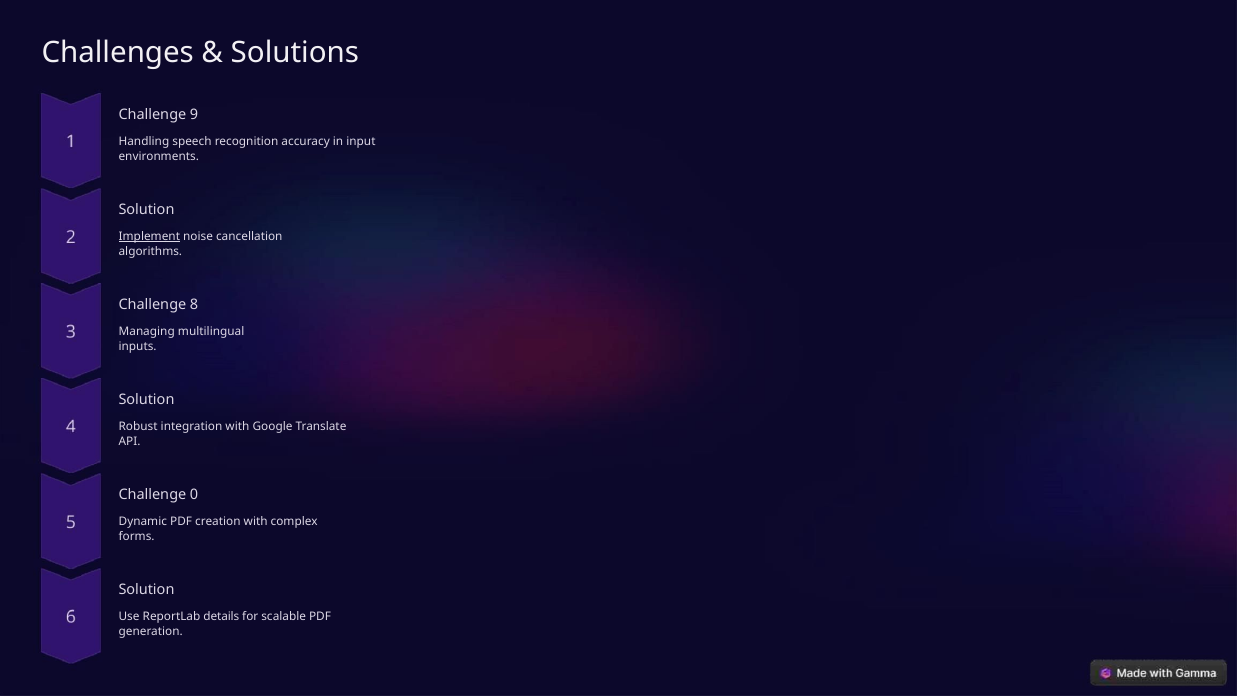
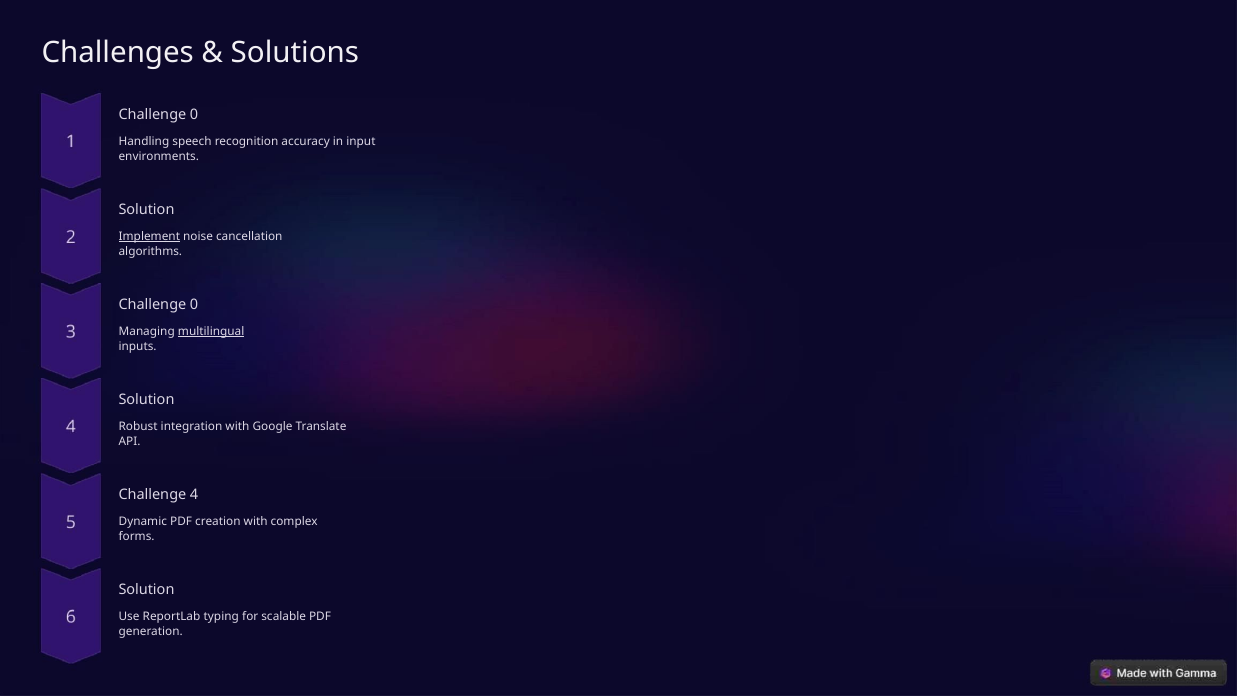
9 at (194, 115): 9 -> 0
8 at (194, 305): 8 -> 0
multilingual underline: none -> present
0: 0 -> 4
details: details -> typing
